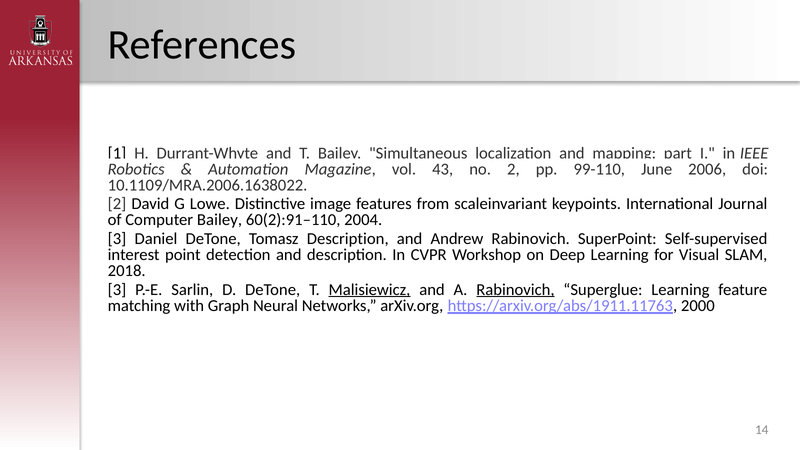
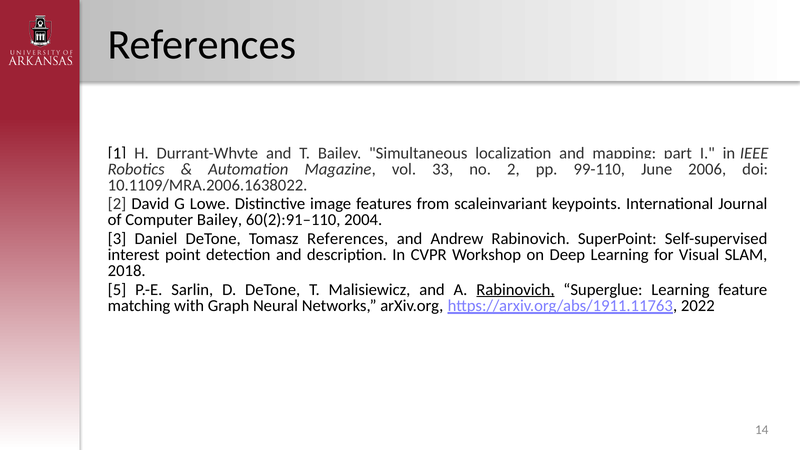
43: 43 -> 33
Tomasz Description: Description -> References
3 at (117, 290): 3 -> 5
Malisiewicz underline: present -> none
2000: 2000 -> 2022
